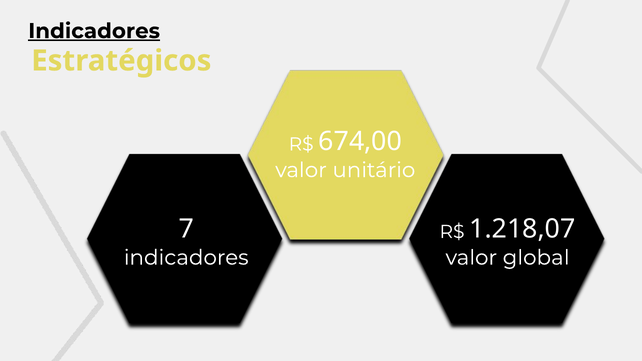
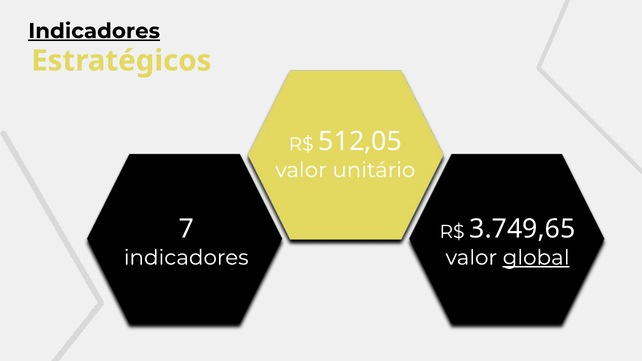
674,00: 674,00 -> 512,05
1.218,07: 1.218,07 -> 3.749,65
global underline: none -> present
